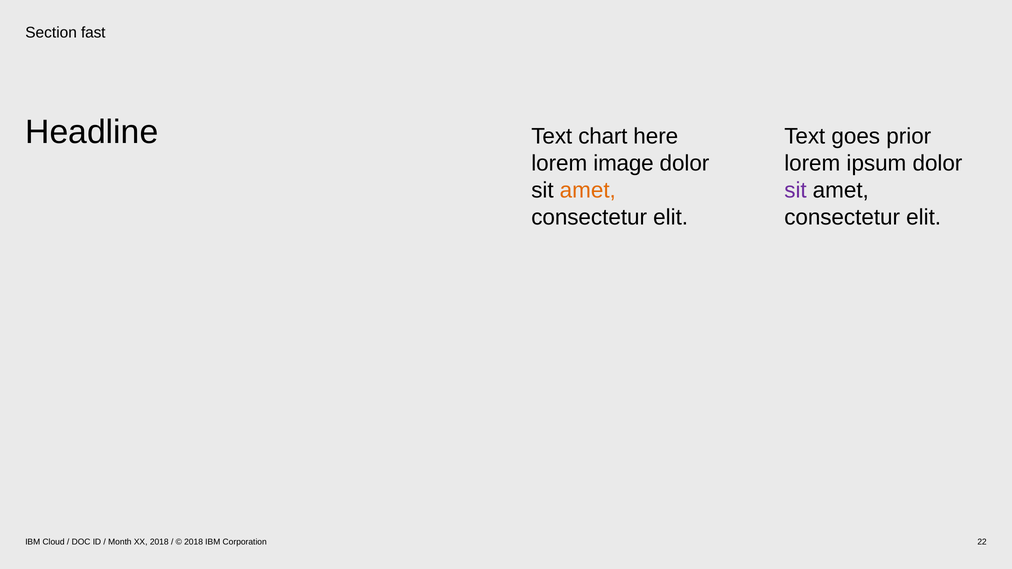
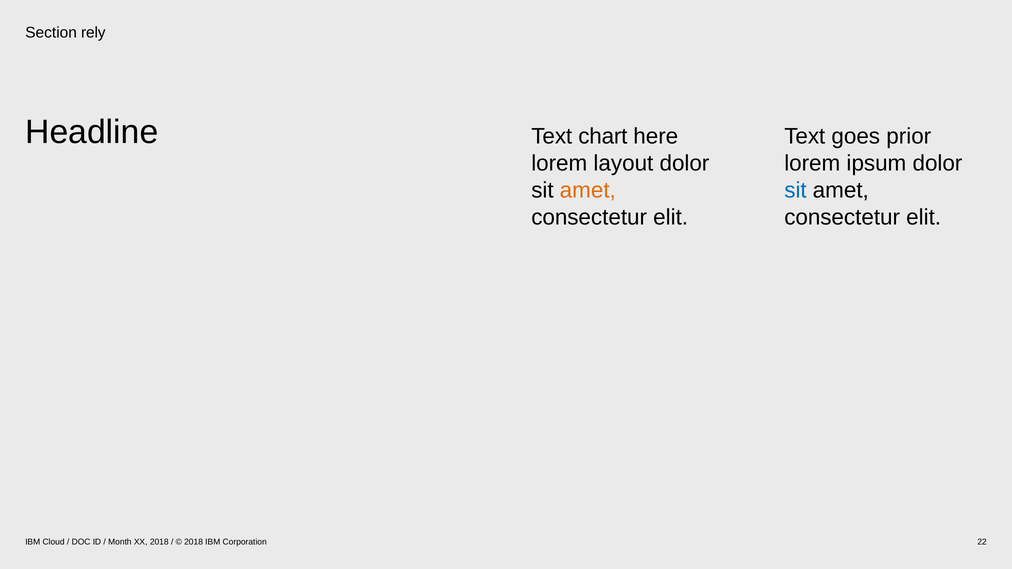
fast: fast -> rely
image: image -> layout
sit at (795, 190) colour: purple -> blue
